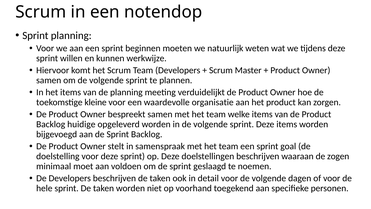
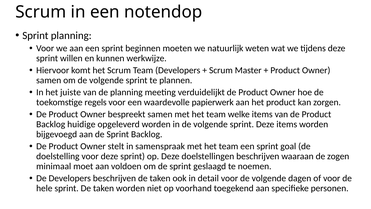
het items: items -> juiste
kleine: kleine -> regels
organisatie: organisatie -> papierwerk
